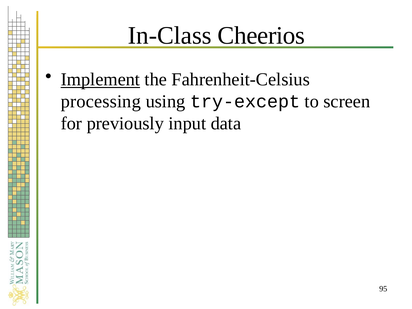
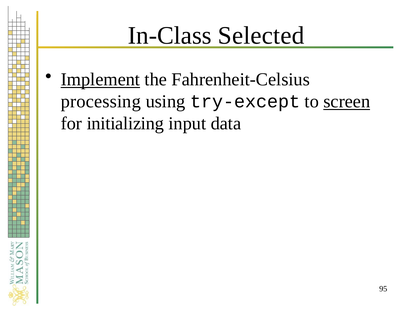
Cheerios: Cheerios -> Selected
screen underline: none -> present
previously: previously -> initializing
